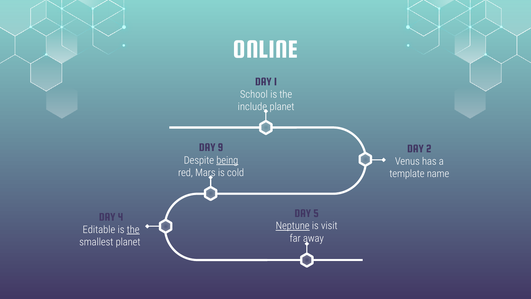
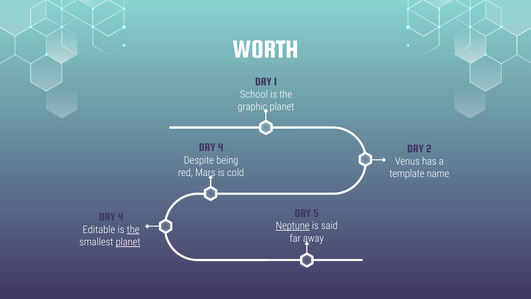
ONLINE: ONLINE -> WORTH
include: include -> graphic
9 at (220, 147): 9 -> 4
being underline: present -> none
visit: visit -> said
planet at (128, 242) underline: none -> present
